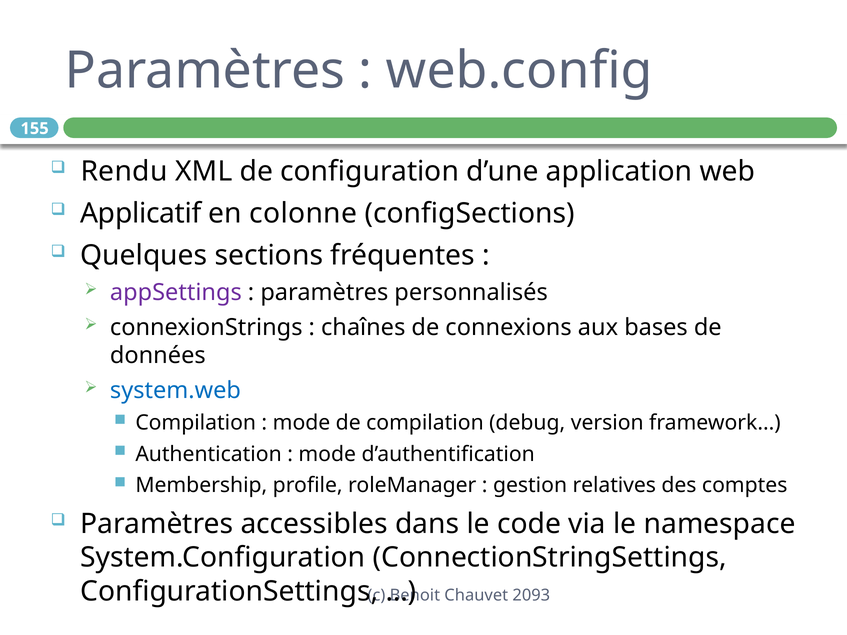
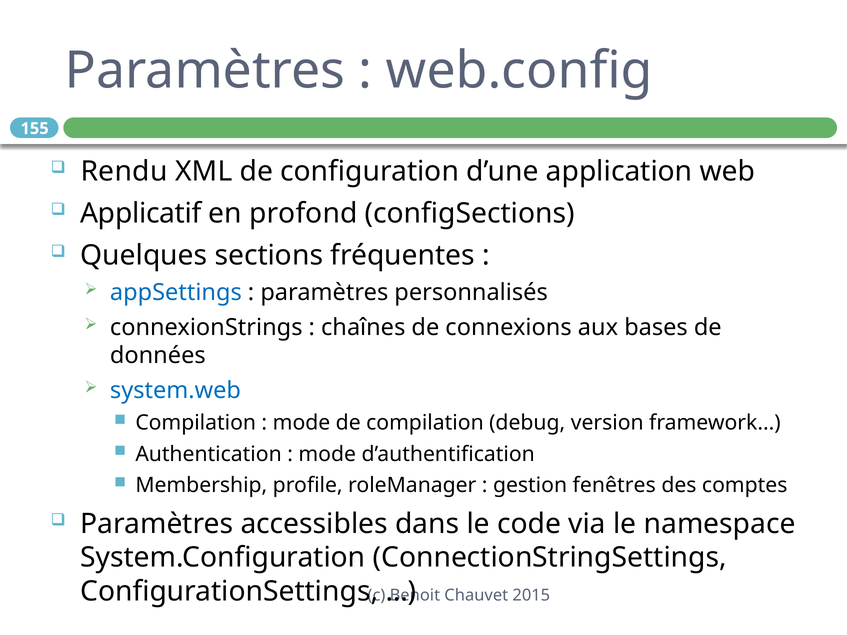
colonne: colonne -> profond
appSettings colour: purple -> blue
relatives: relatives -> fenêtres
2093: 2093 -> 2015
